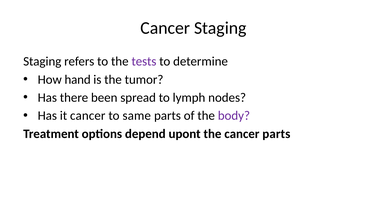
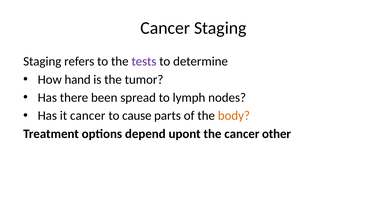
same: same -> cause
body colour: purple -> orange
cancer parts: parts -> other
